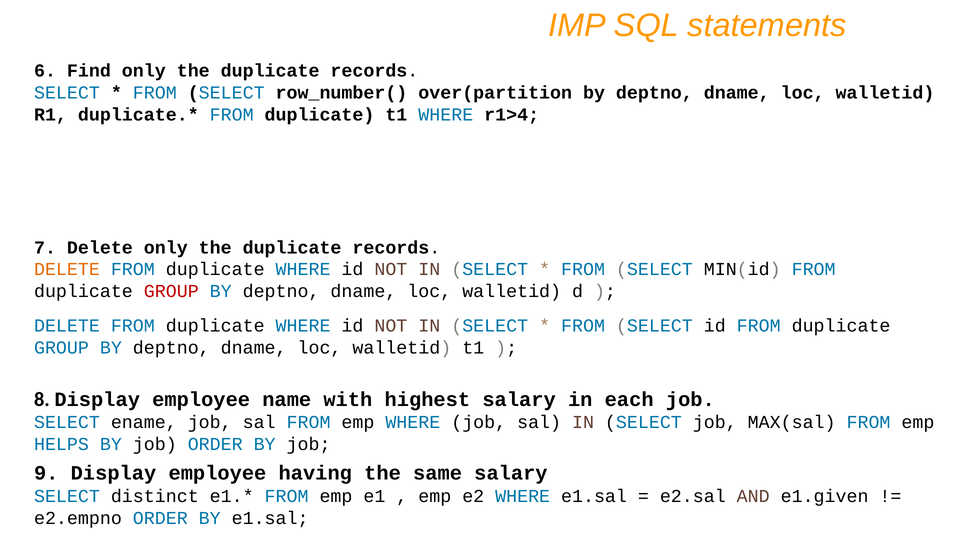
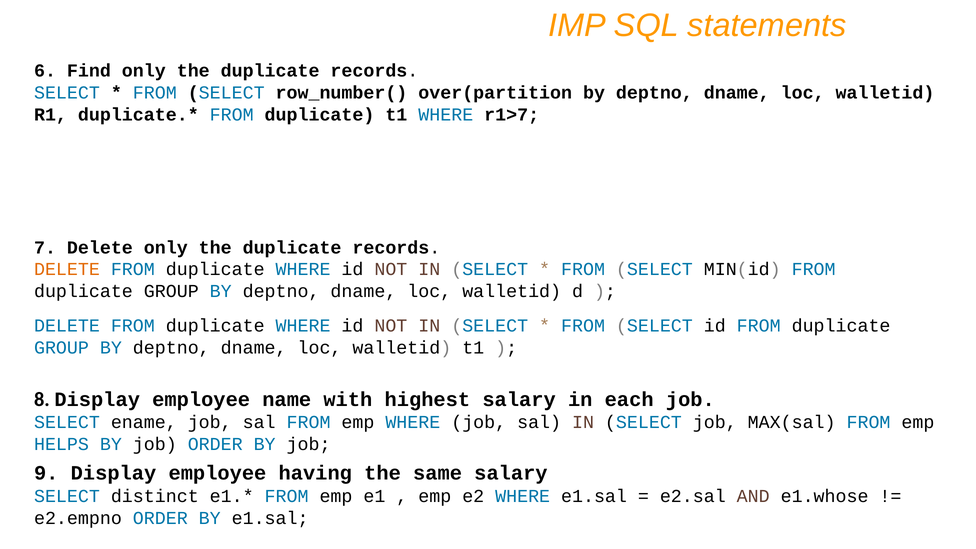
r1>4: r1>4 -> r1>7
GROUP at (171, 291) colour: red -> black
e1.given: e1.given -> e1.whose
